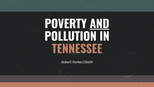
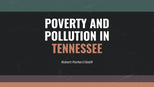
AND underline: present -> none
